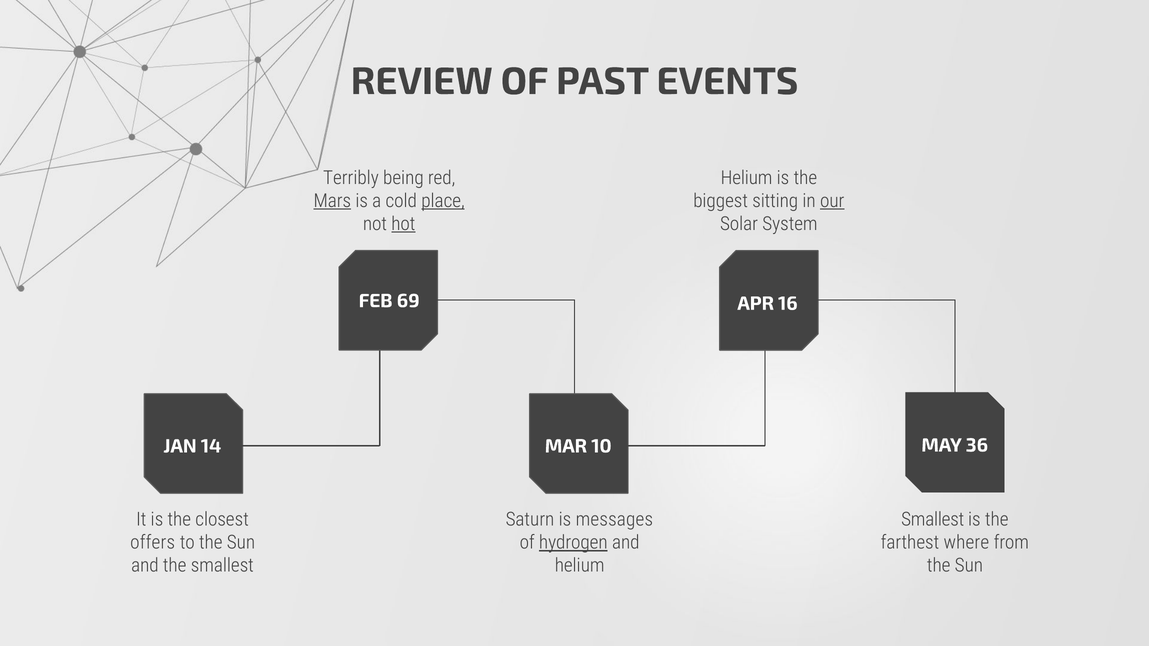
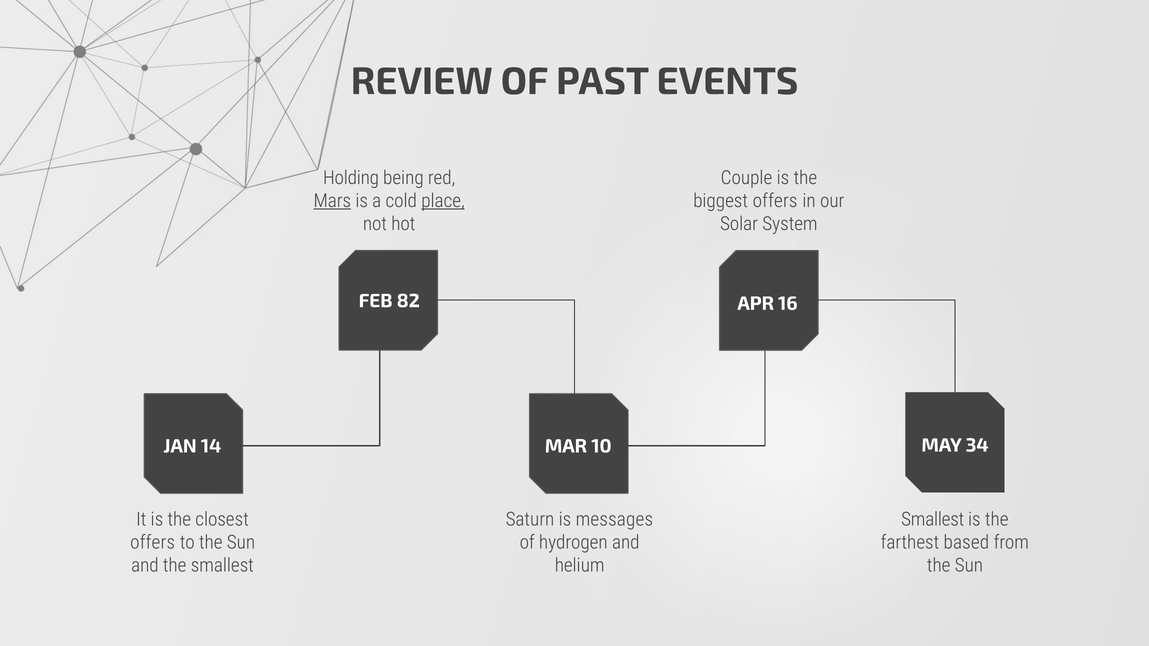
Terribly: Terribly -> Holding
Helium at (747, 178): Helium -> Couple
biggest sitting: sitting -> offers
our underline: present -> none
hot underline: present -> none
69: 69 -> 82
36: 36 -> 34
hydrogen underline: present -> none
where: where -> based
